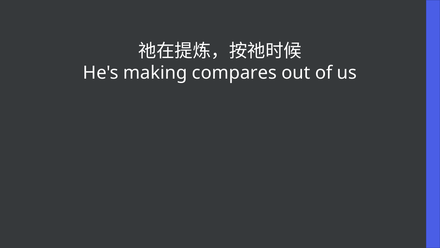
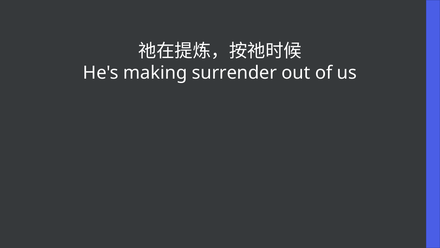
compares: compares -> surrender
